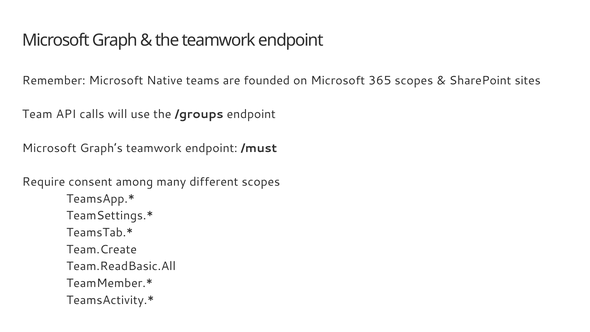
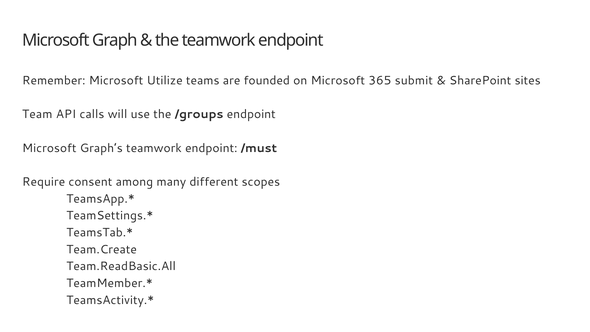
Native: Native -> Utilize
365 scopes: scopes -> submit
